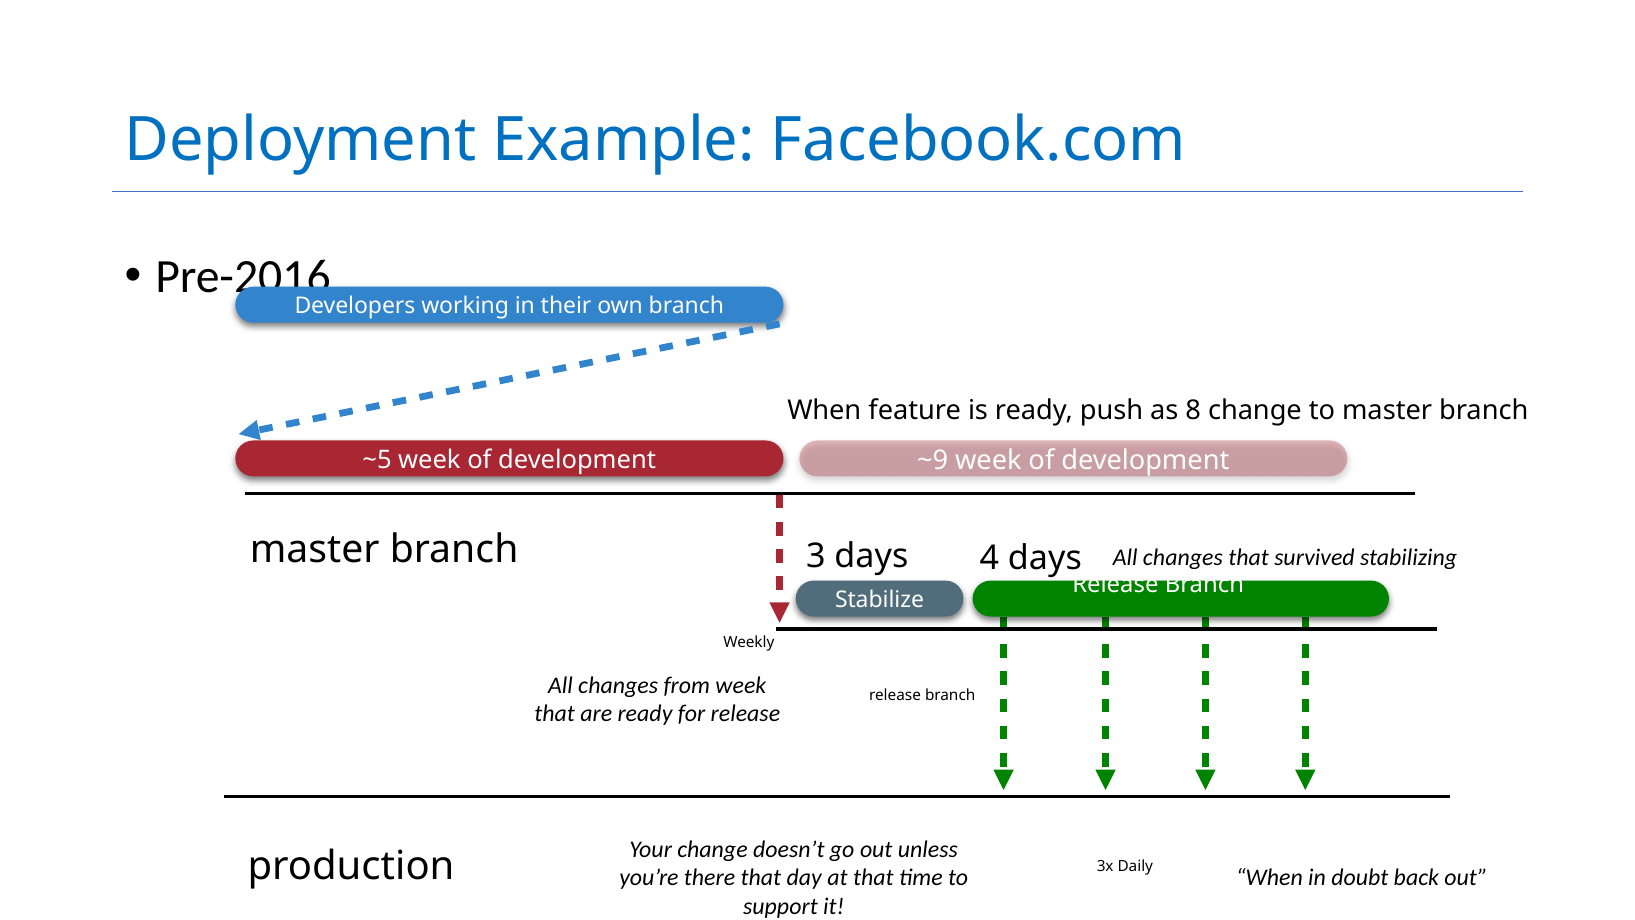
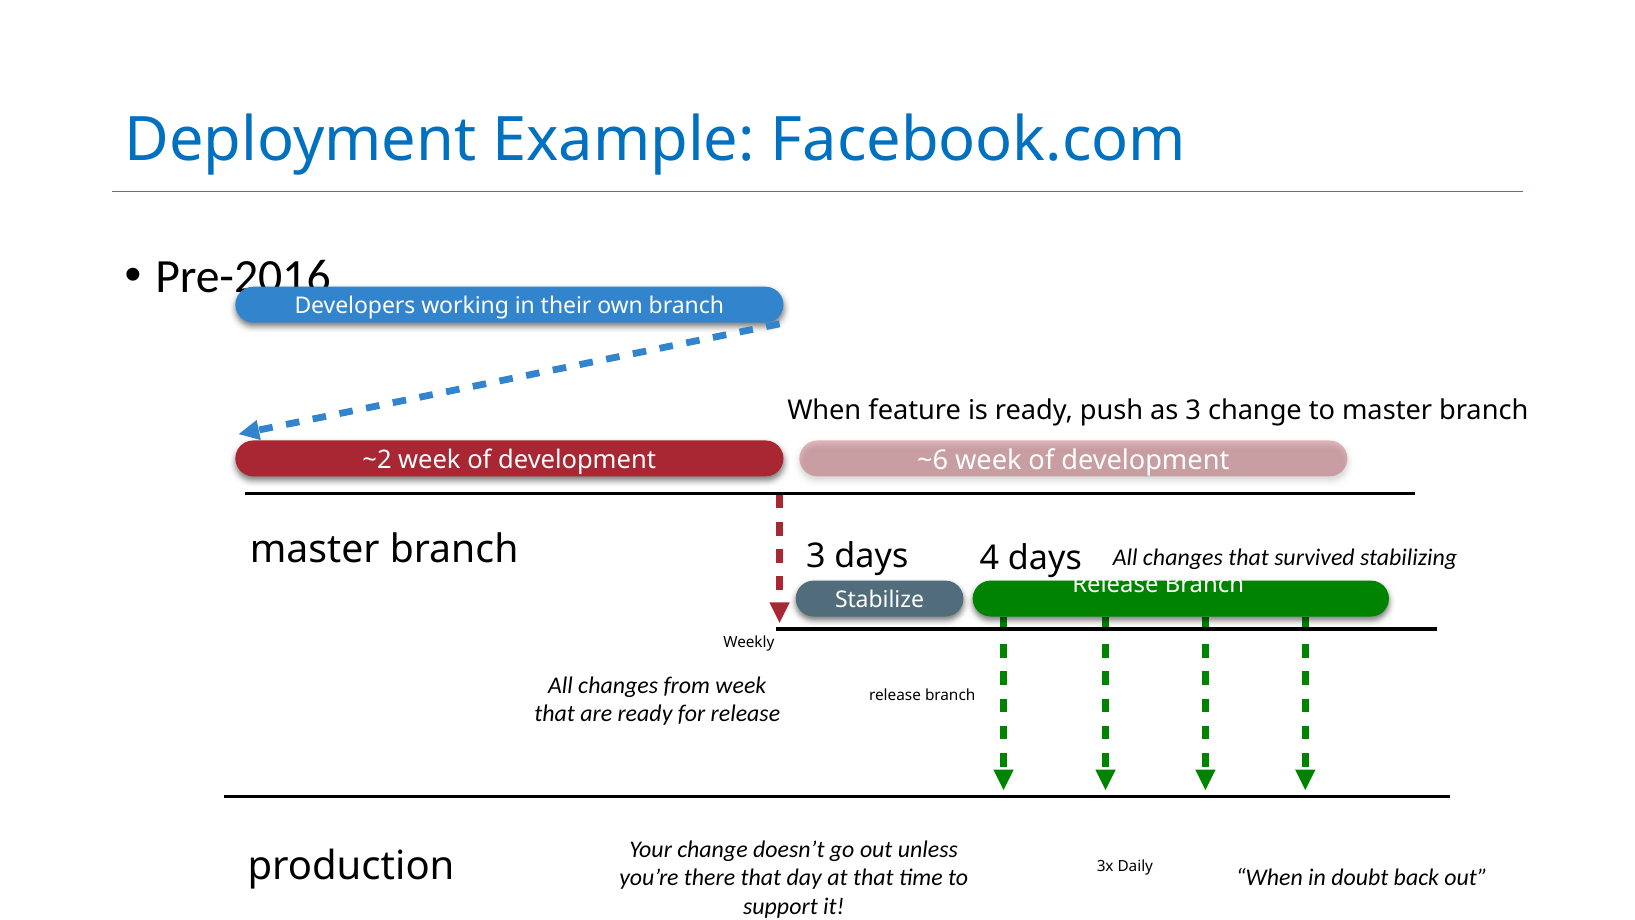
as 8: 8 -> 3
~9: ~9 -> ~6
~5: ~5 -> ~2
